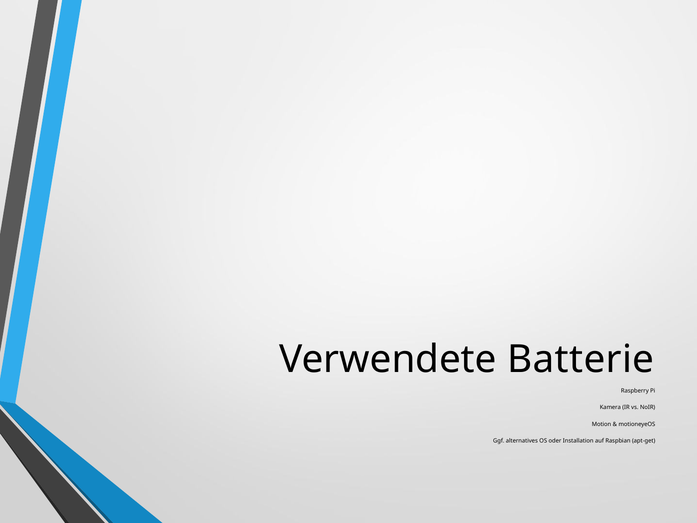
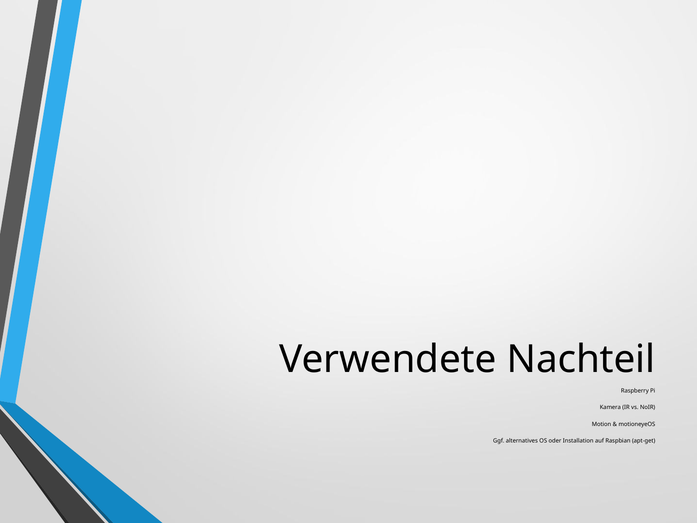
Batterie: Batterie -> Nachteil
